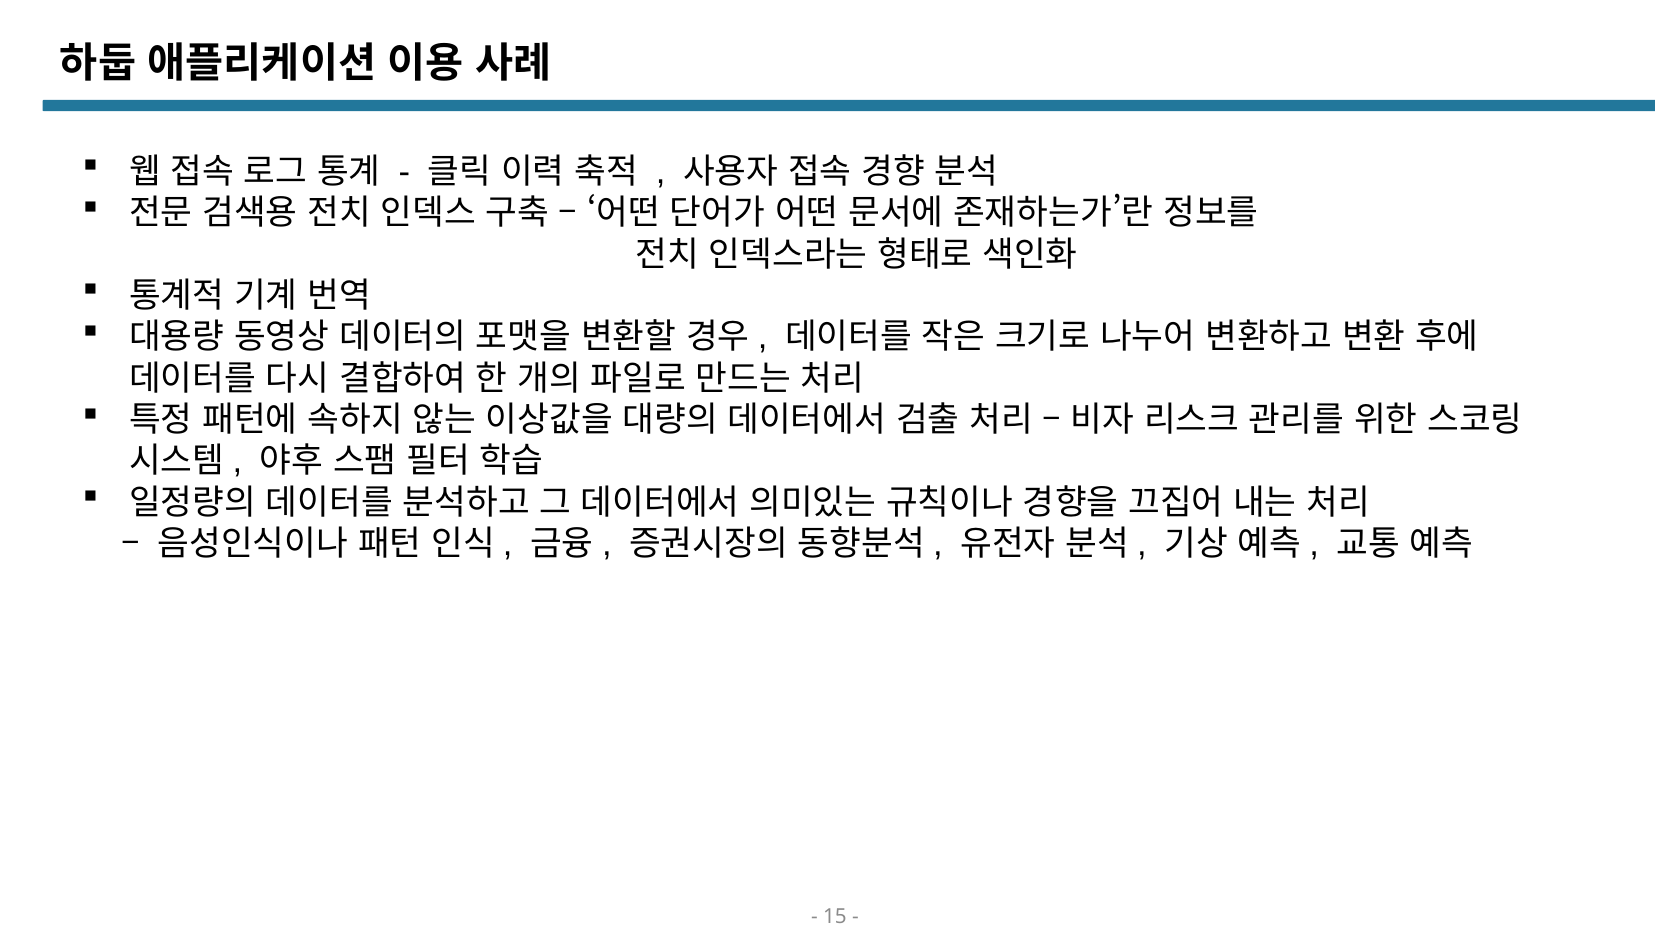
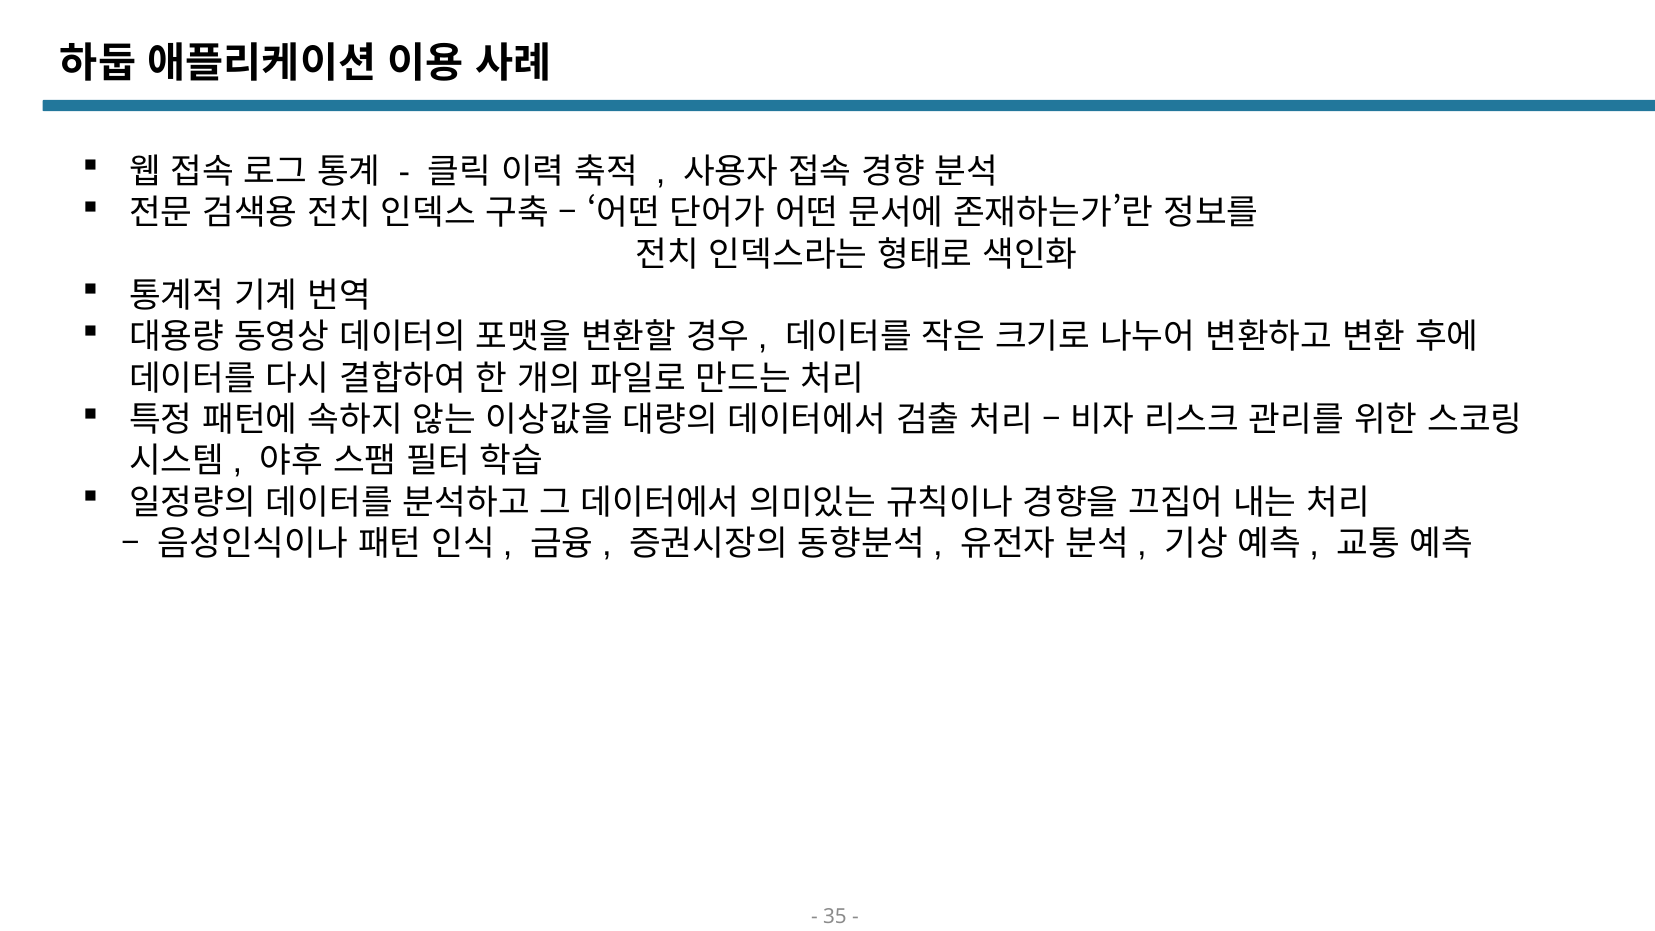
15: 15 -> 35
